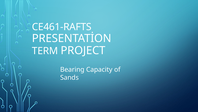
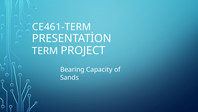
CE461-RAFTS: CE461-RAFTS -> CE461-TERM
